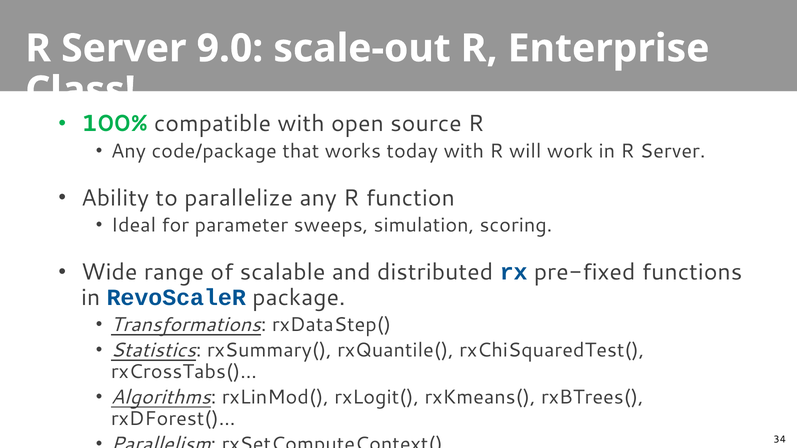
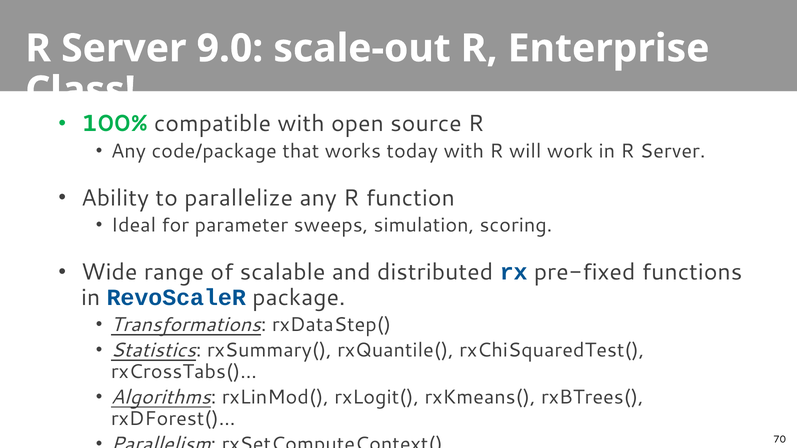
34: 34 -> 70
